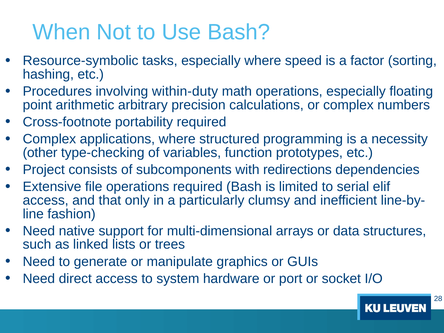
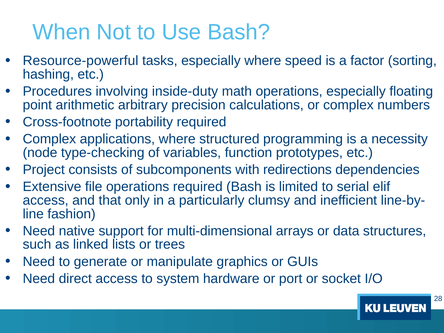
Resource-symbolic: Resource-symbolic -> Resource-powerful
within-duty: within-duty -> inside-duty
other: other -> node
